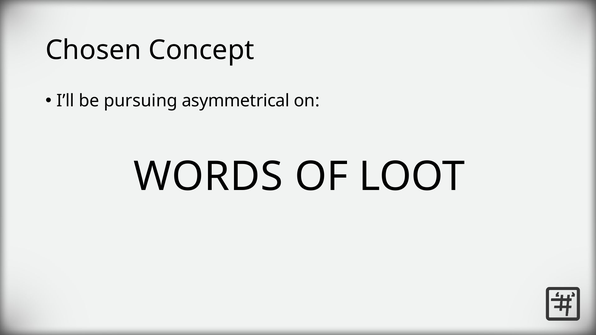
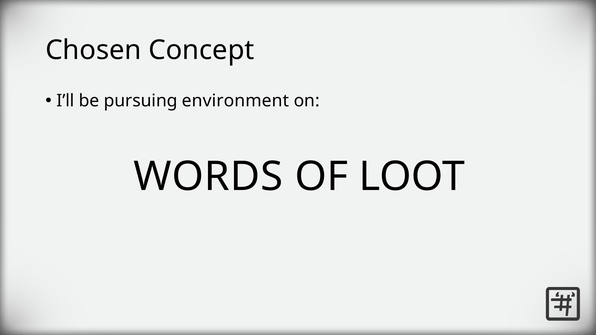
asymmetrical: asymmetrical -> environment
